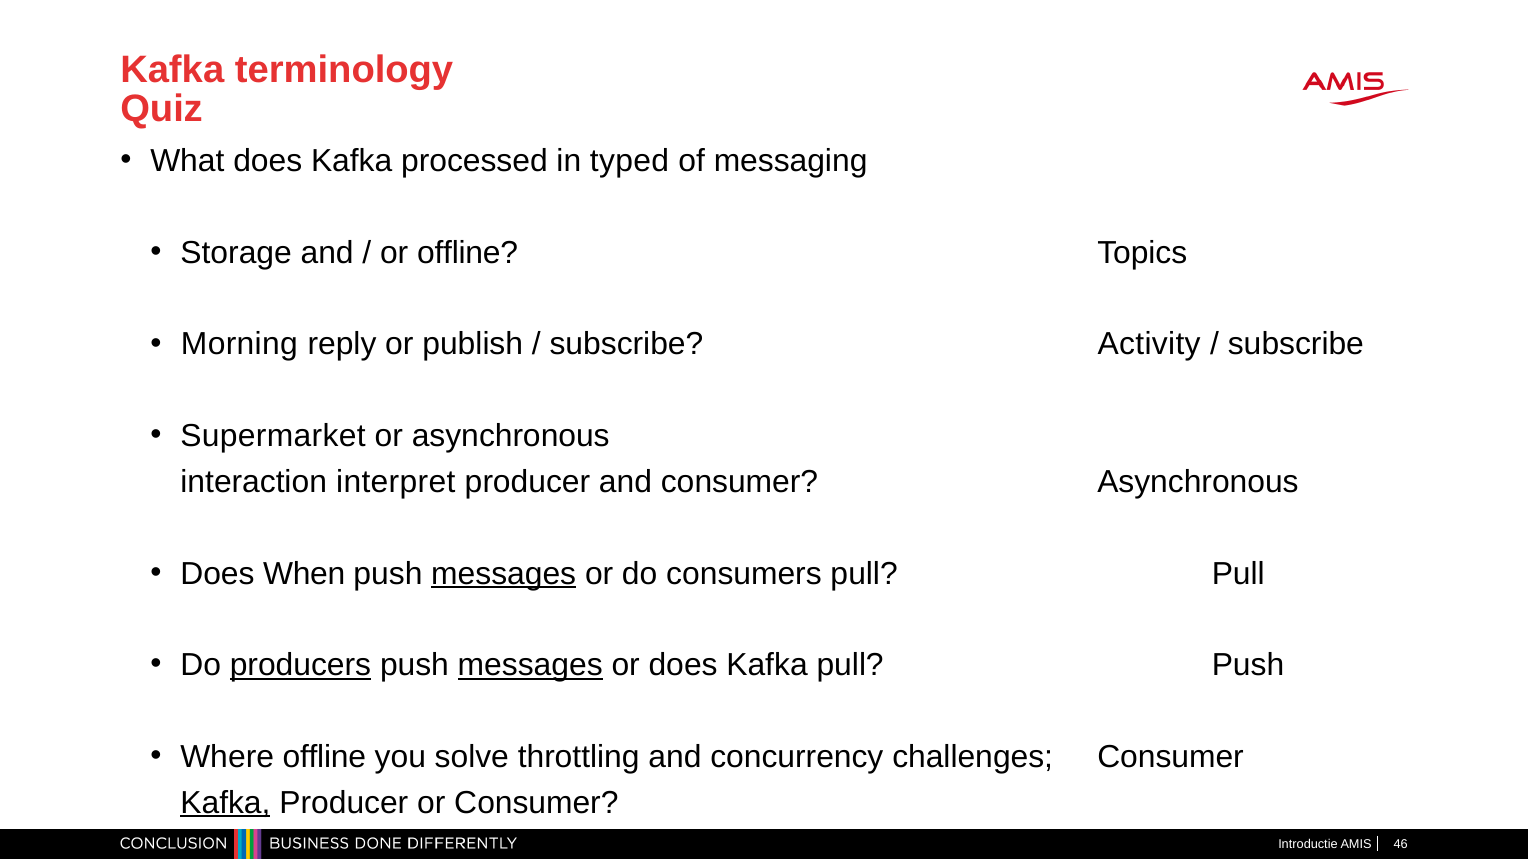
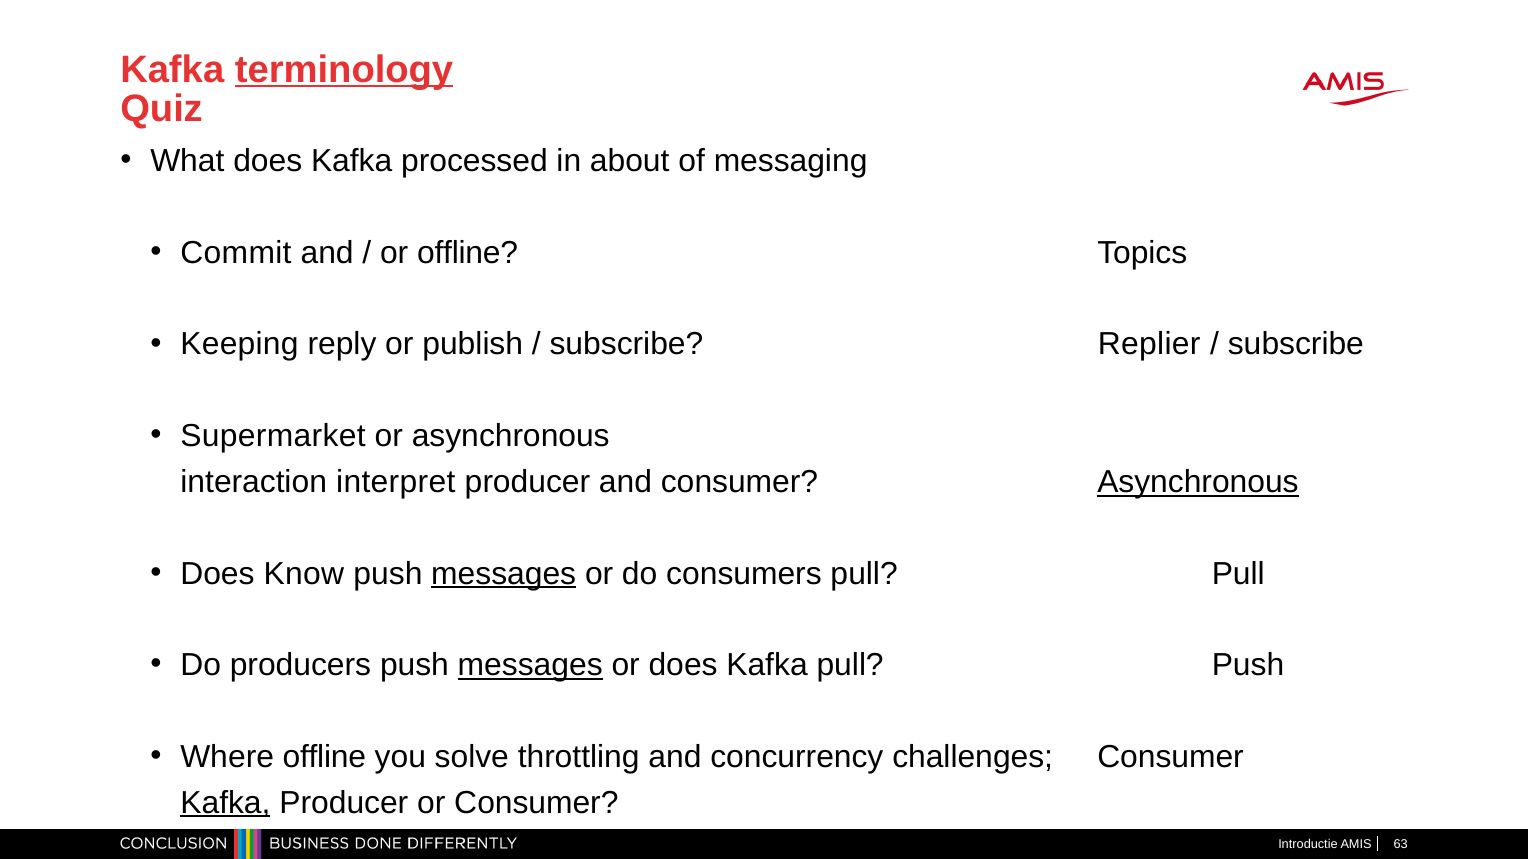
terminology underline: none -> present
typed: typed -> about
Storage: Storage -> Commit
Morning: Morning -> Keeping
Activity: Activity -> Replier
Asynchronous at (1198, 482) underline: none -> present
When: When -> Know
producers underline: present -> none
46: 46 -> 63
